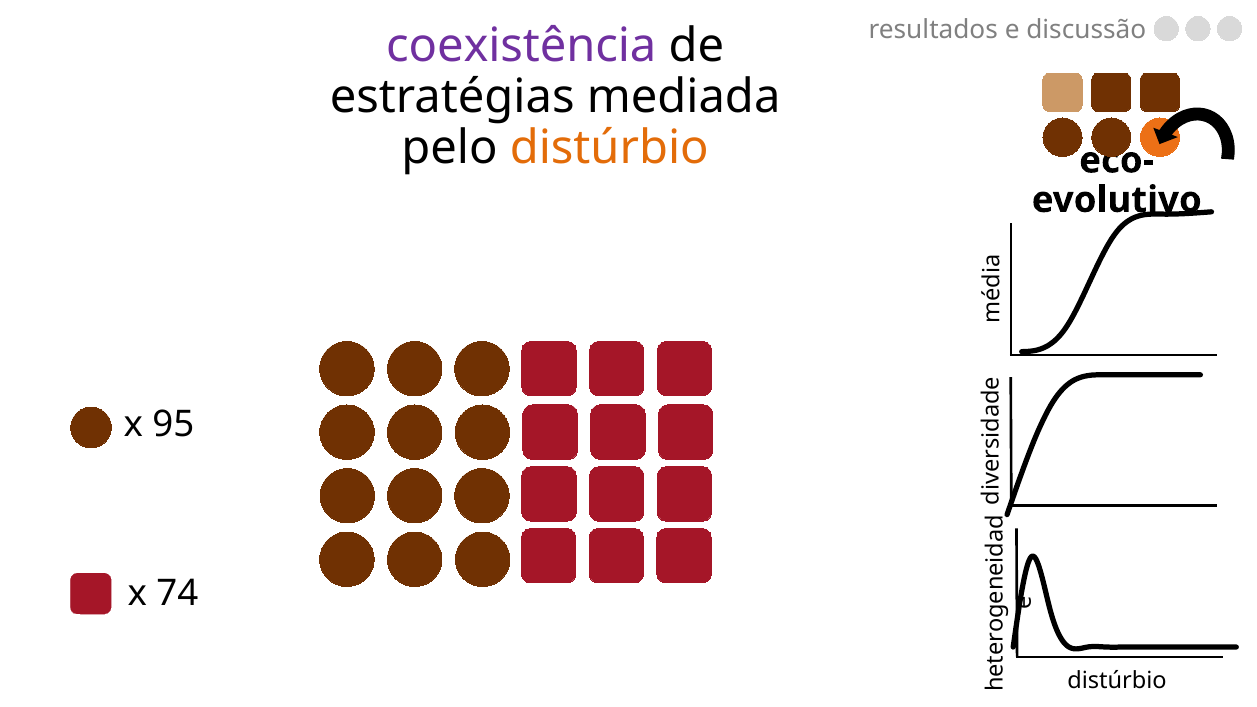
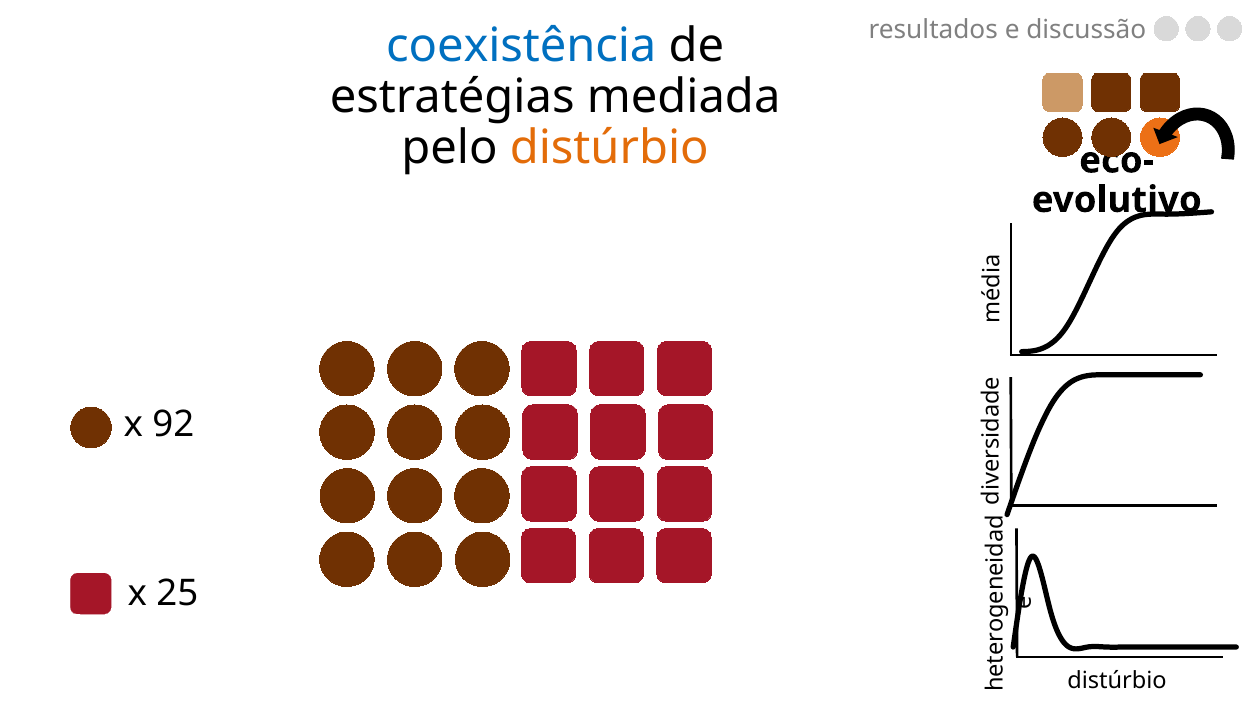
coexistência colour: purple -> blue
95: 95 -> 92
74: 74 -> 25
